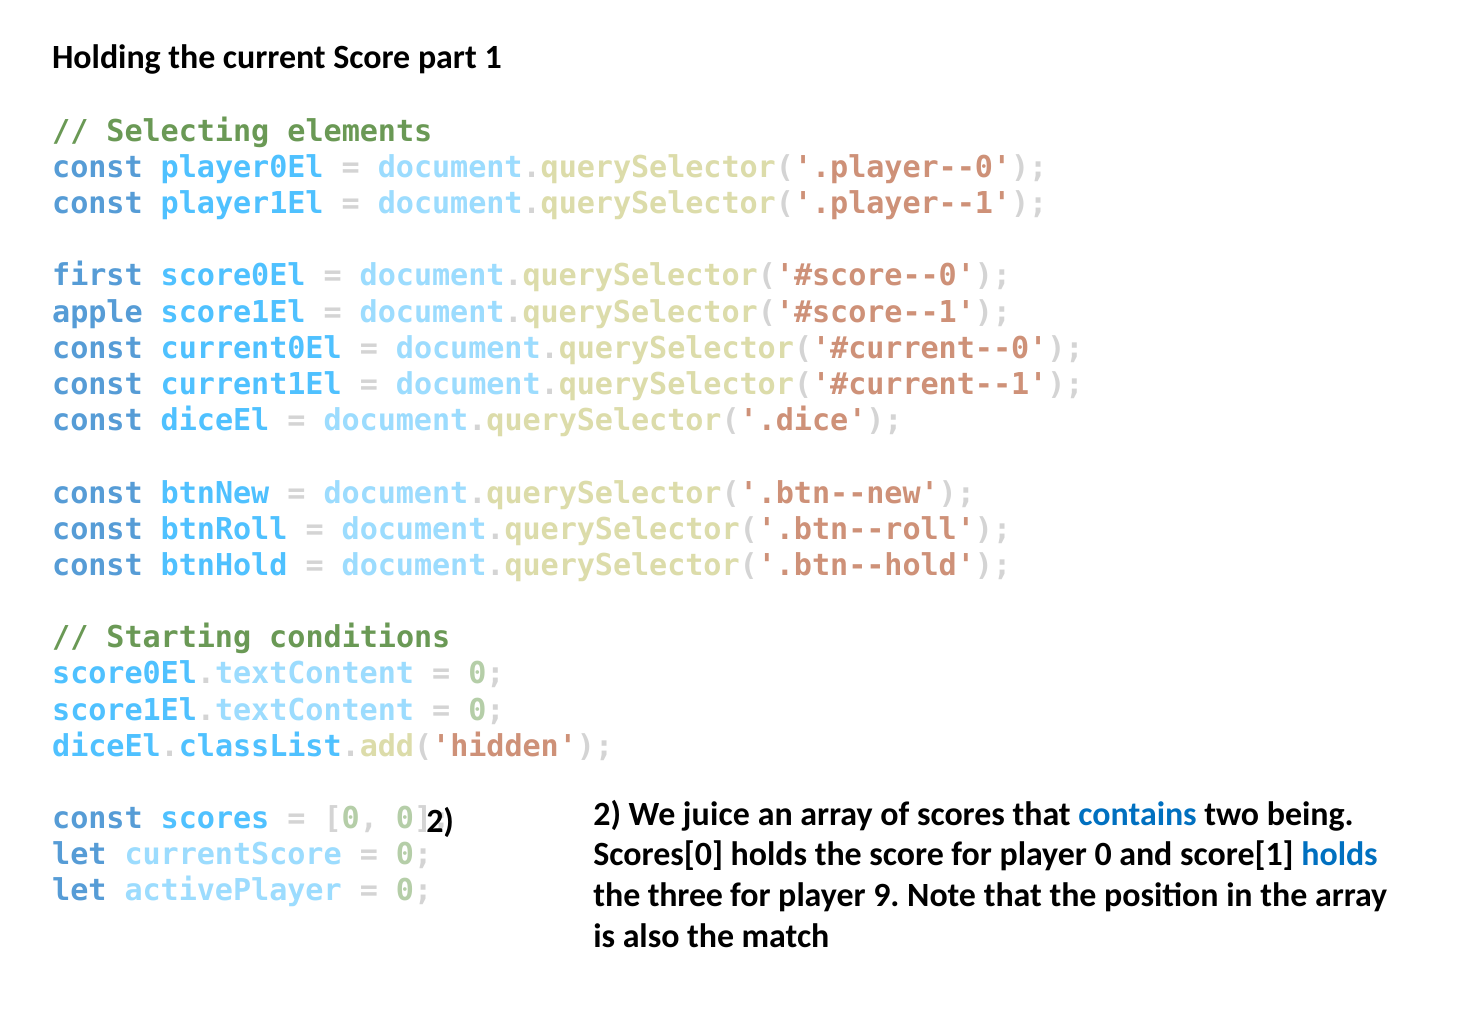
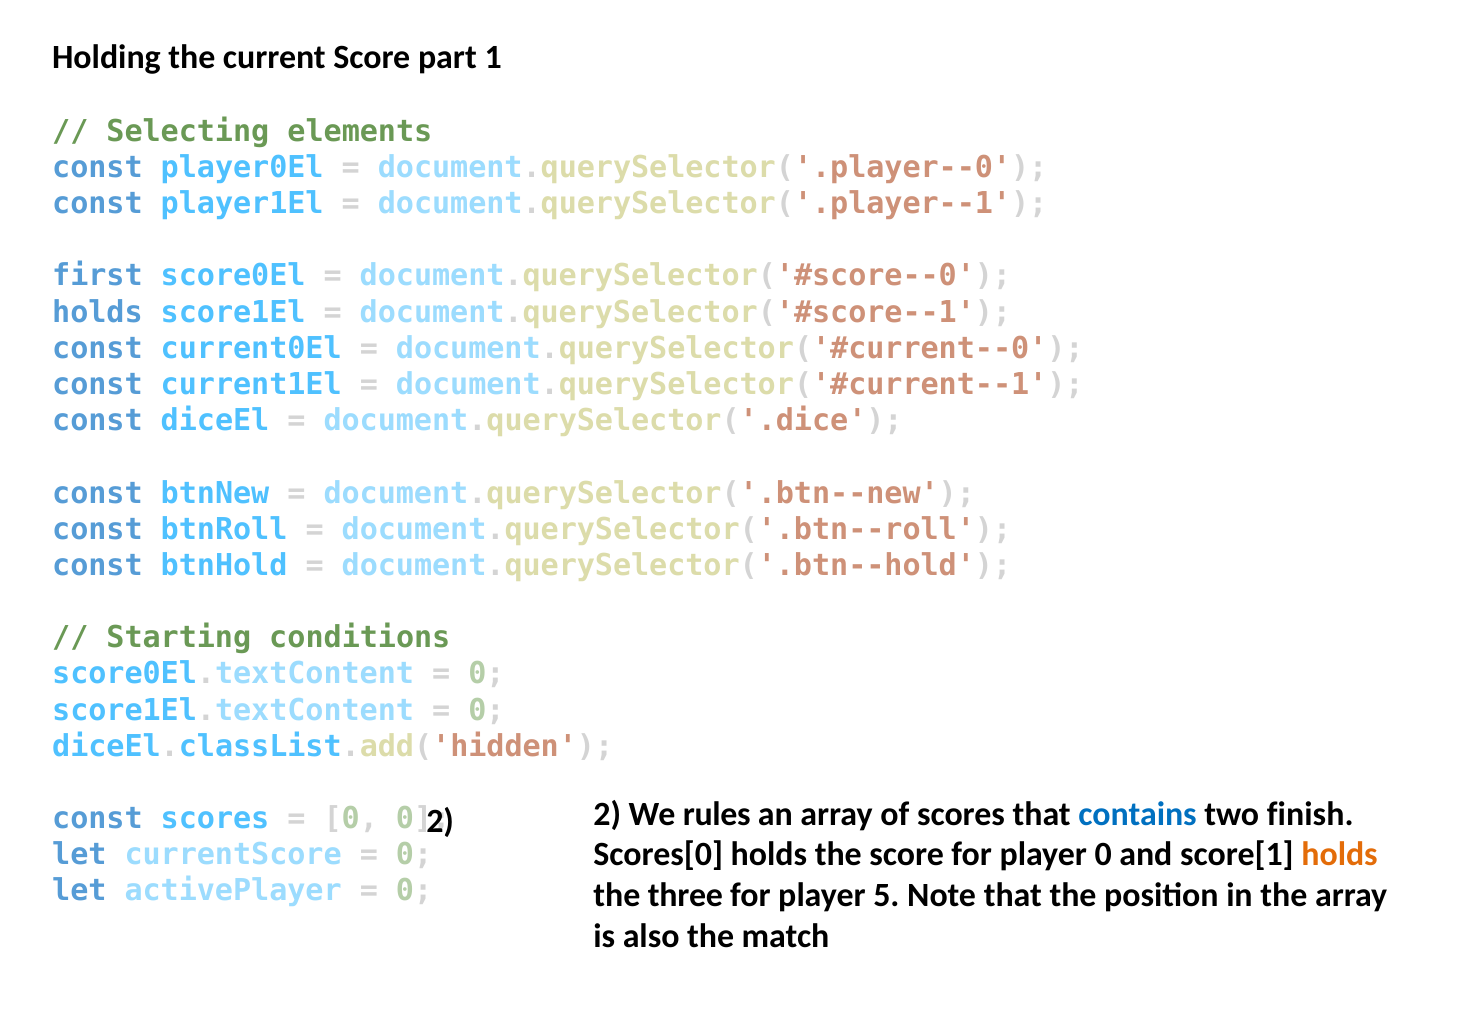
apple at (97, 312): apple -> holds
juice: juice -> rules
being: being -> finish
holds at (1340, 854) colour: blue -> orange
9: 9 -> 5
